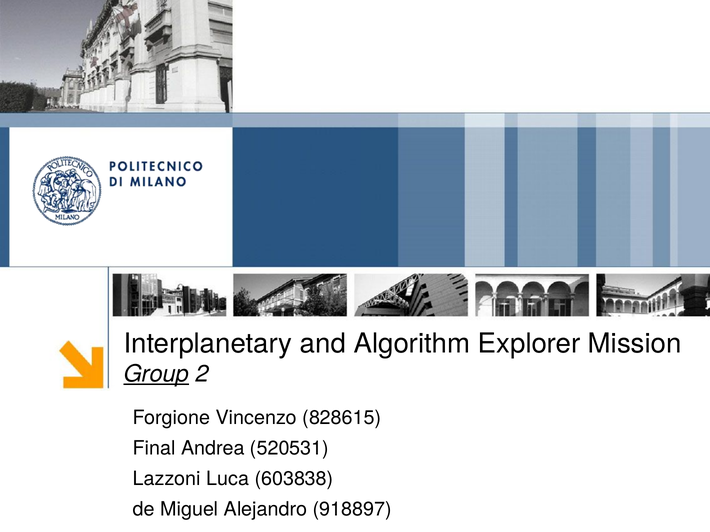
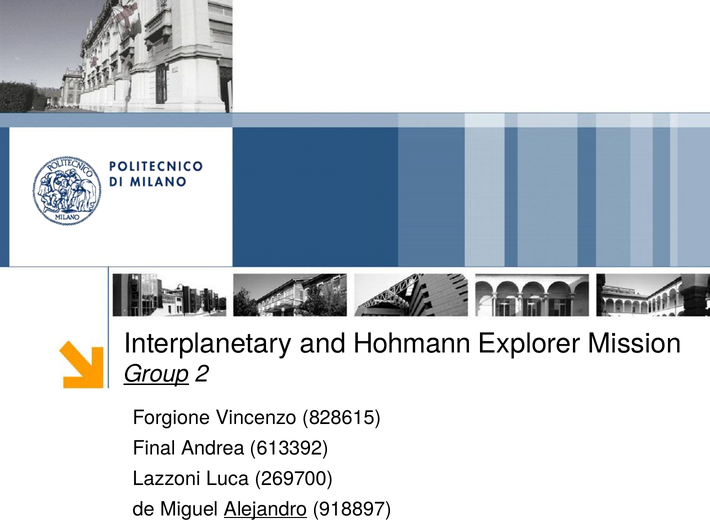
Algorithm: Algorithm -> Hohmann
520531: 520531 -> 613392
603838: 603838 -> 269700
Alejandro underline: none -> present
